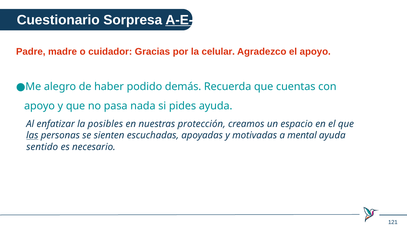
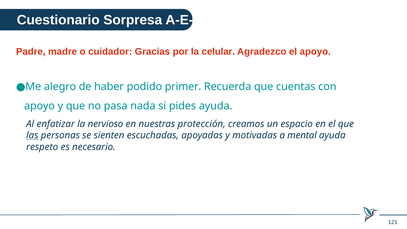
A-E-C-P underline: present -> none
demás: demás -> primer
posibles: posibles -> nervioso
sentido: sentido -> respeto
